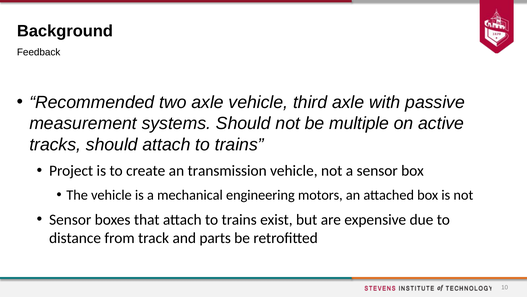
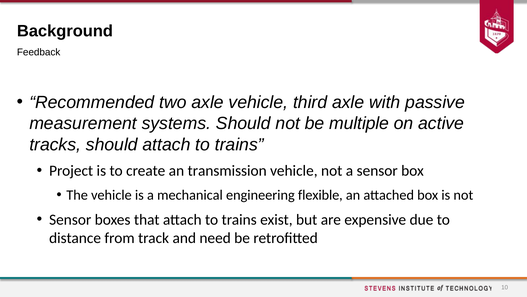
motors: motors -> flexible
parts: parts -> need
